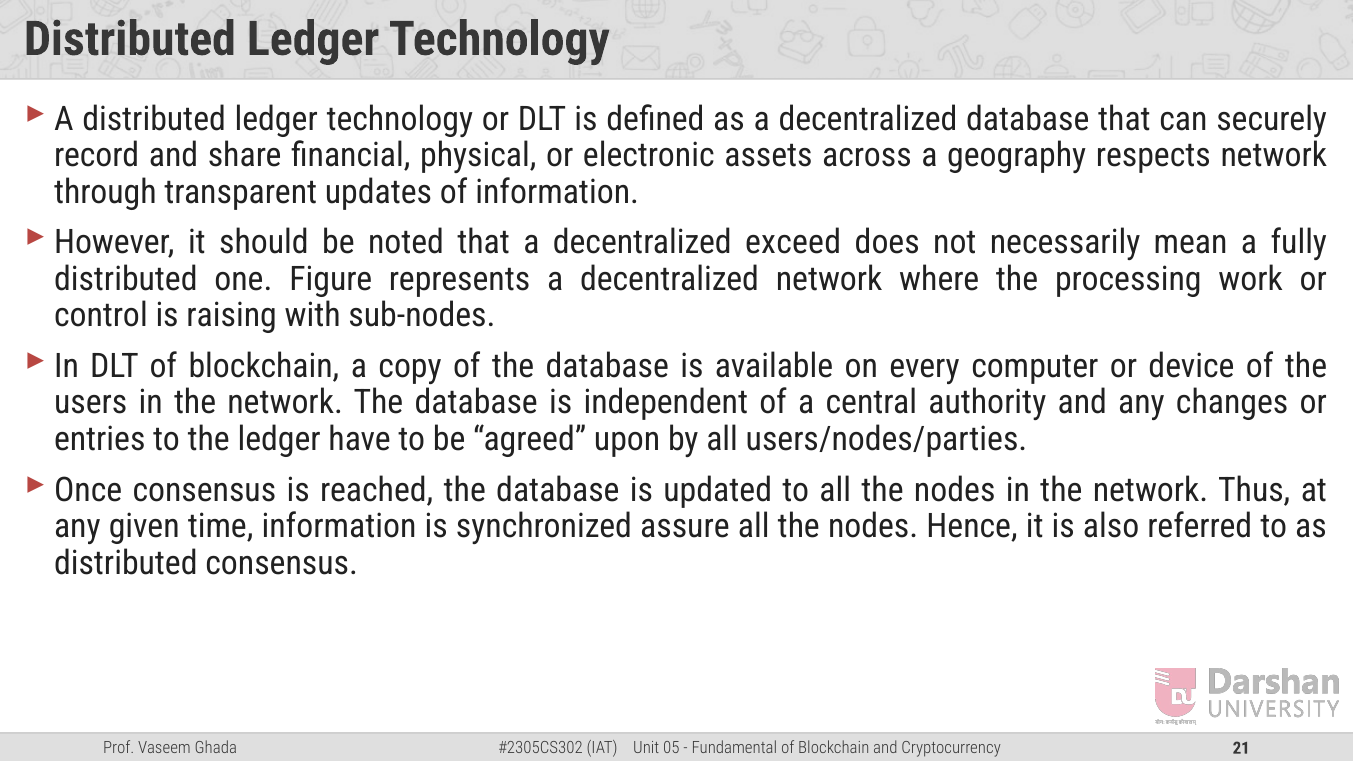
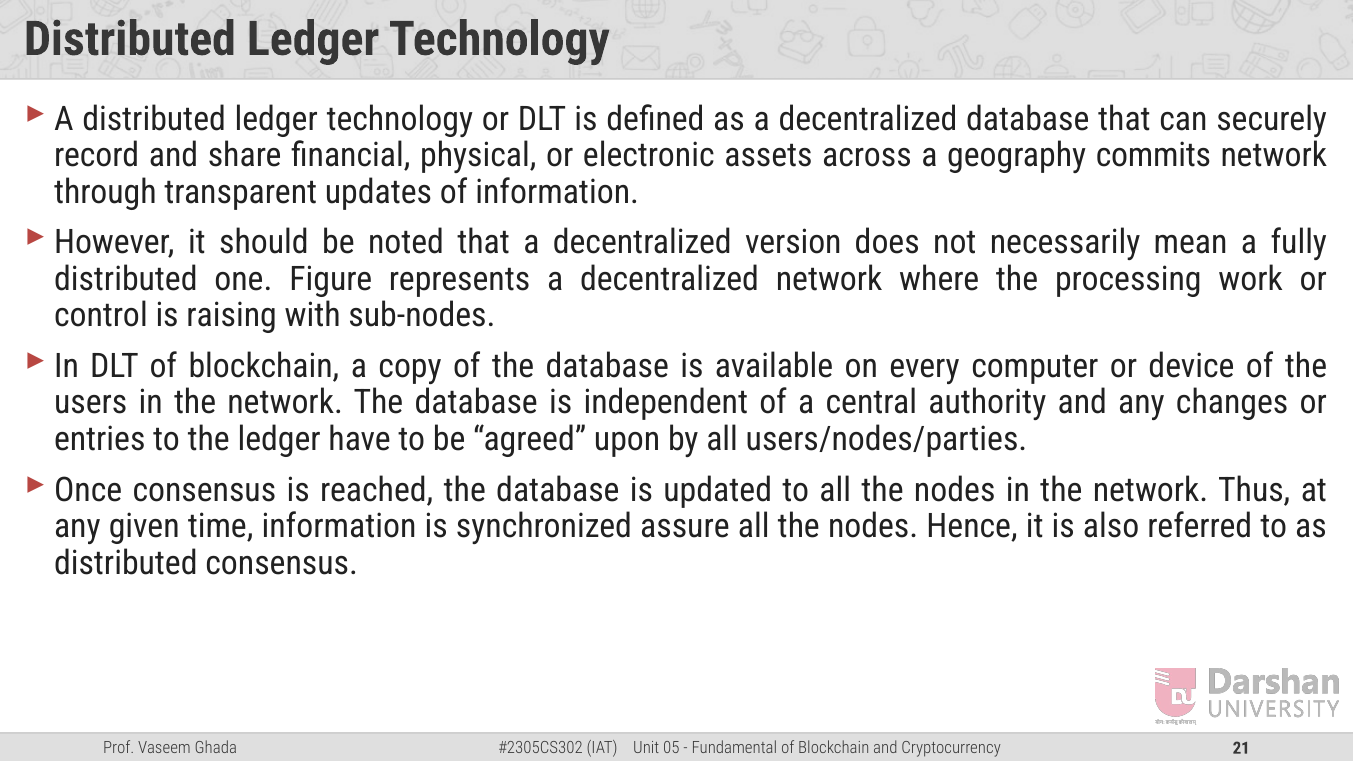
respects: respects -> commits
exceed: exceed -> version
